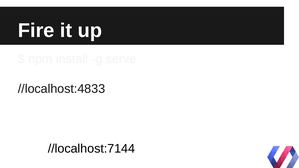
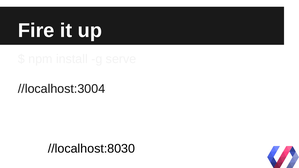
//localhost:4833: //localhost:4833 -> //localhost:3004
//localhost:7144: //localhost:7144 -> //localhost:8030
